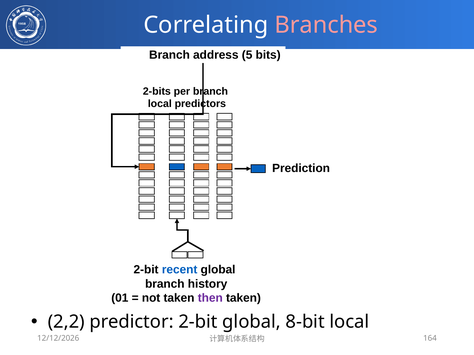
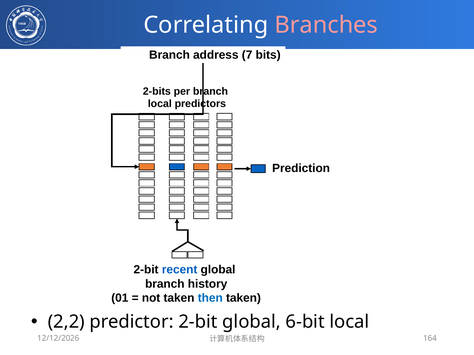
5: 5 -> 7
then colour: purple -> blue
8-bit: 8-bit -> 6-bit
